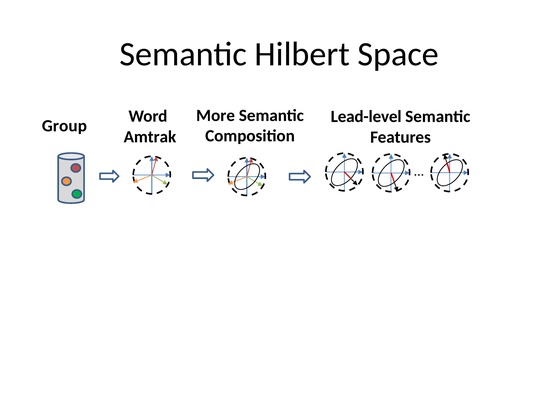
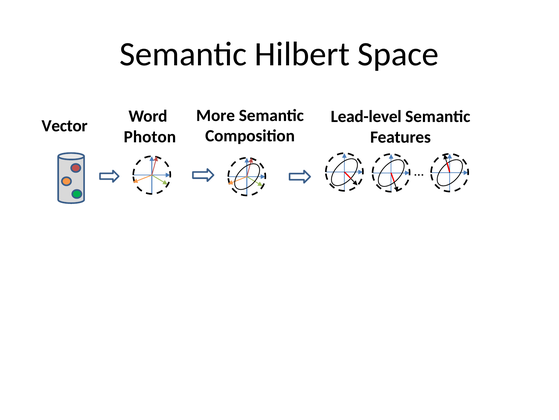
Group: Group -> Vector
Amtrak: Amtrak -> Photon
